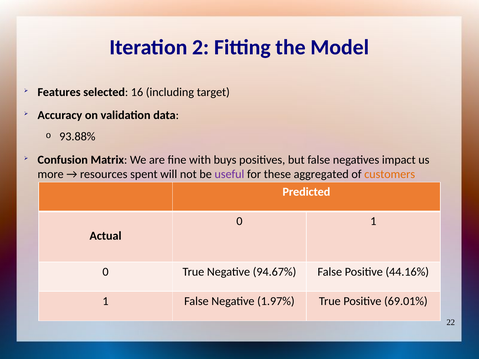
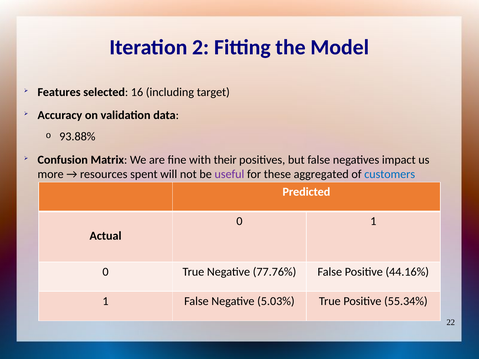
buys: buys -> their
customers colour: orange -> blue
94.67%: 94.67% -> 77.76%
1.97%: 1.97% -> 5.03%
69.01%: 69.01% -> 55.34%
